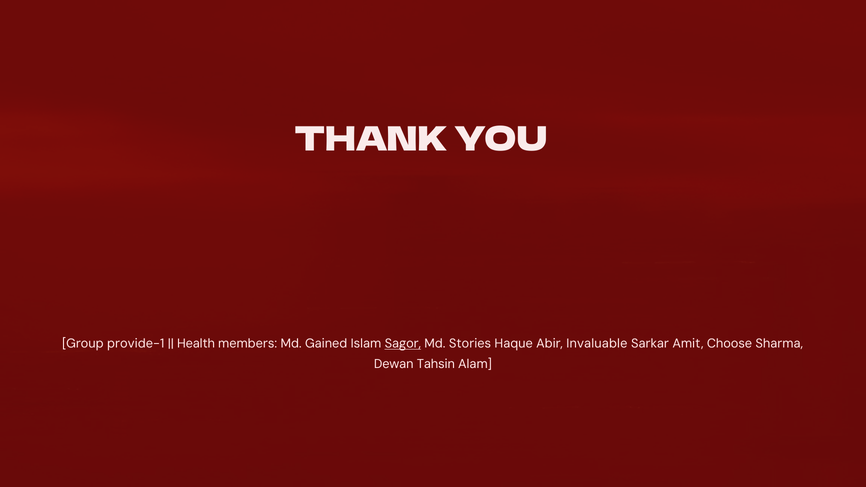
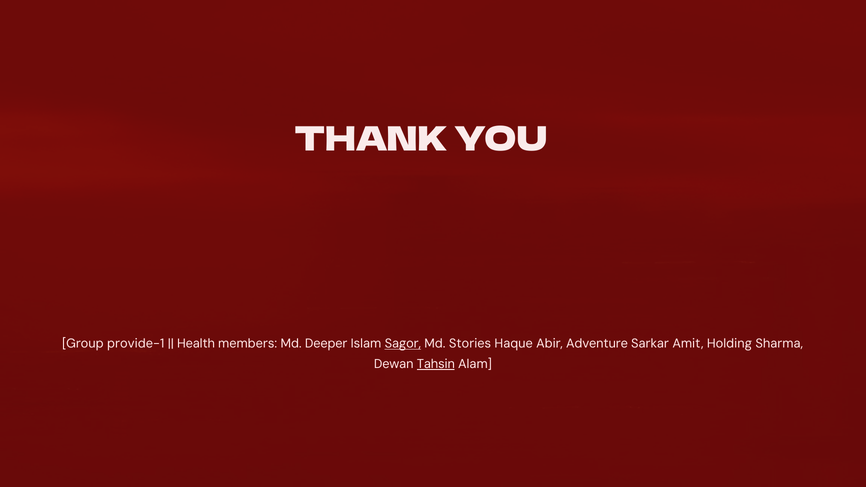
Gained: Gained -> Deeper
Invaluable: Invaluable -> Adventure
Choose: Choose -> Holding
Tahsin underline: none -> present
